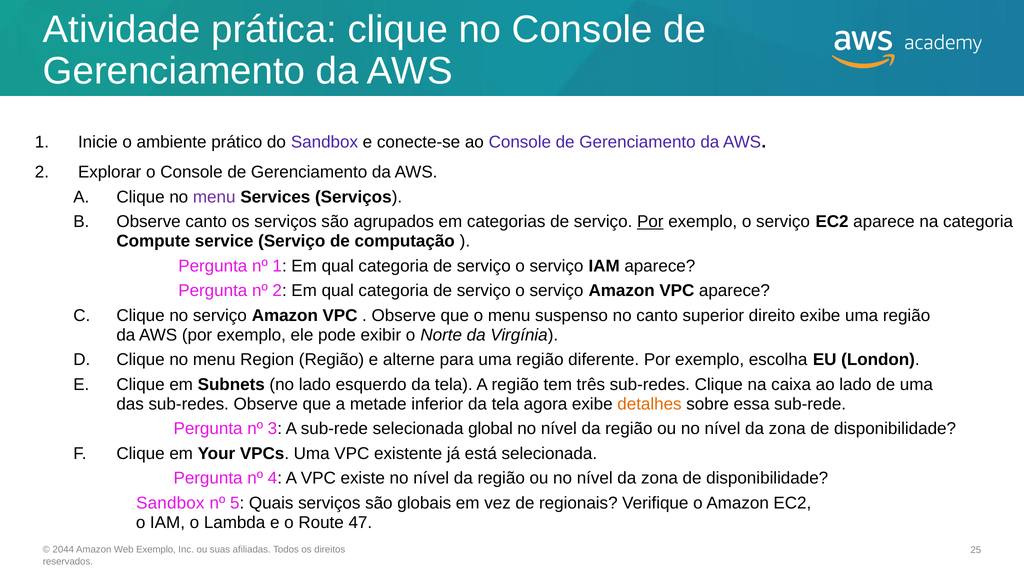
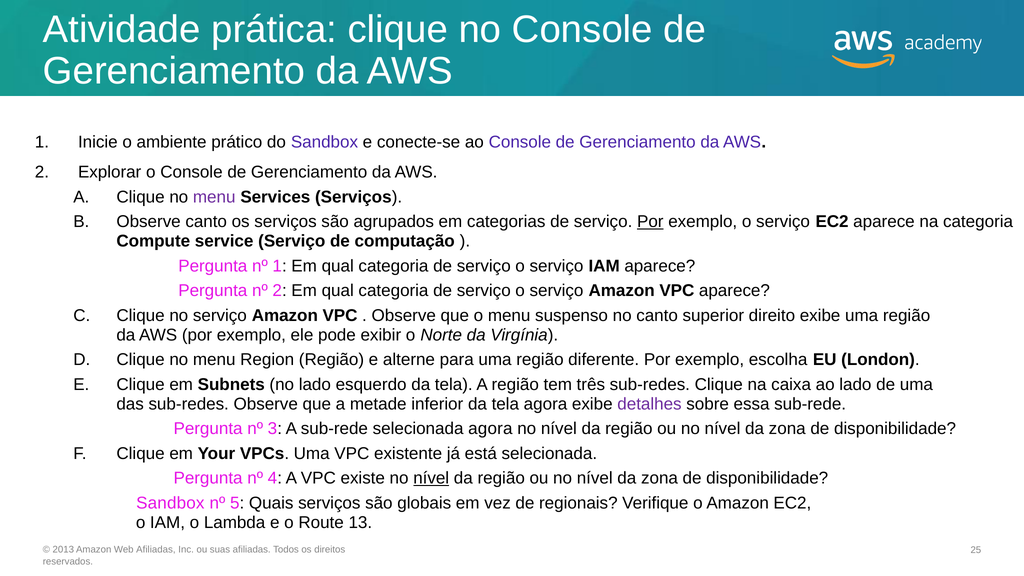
detalhes colour: orange -> purple
selecionada global: global -> agora
nível at (431, 478) underline: none -> present
47: 47 -> 13
2044: 2044 -> 2013
Web Exemplo: Exemplo -> Afiliadas
